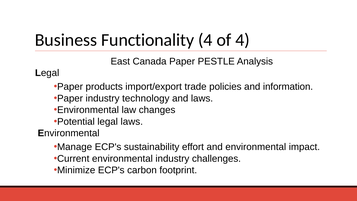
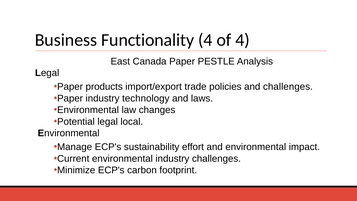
and information: information -> challenges
legal laws: laws -> local
